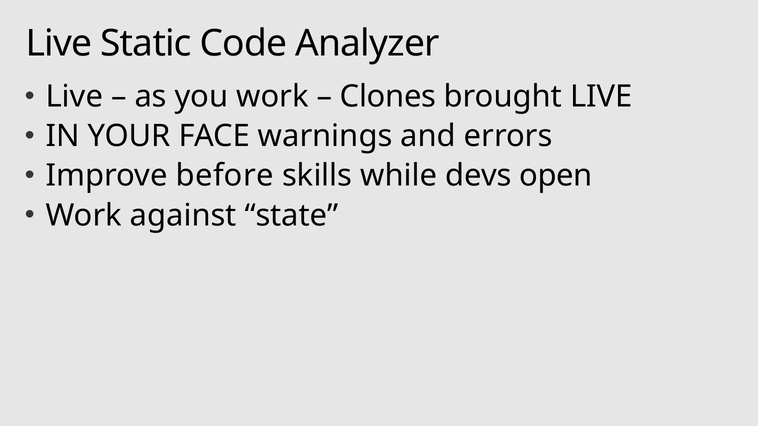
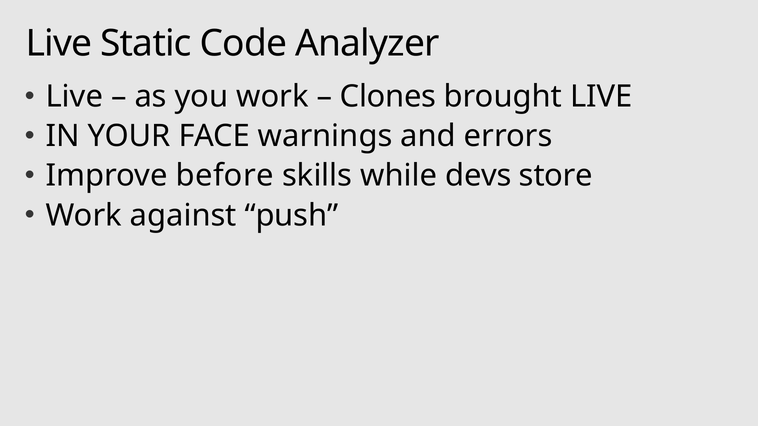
open: open -> store
state: state -> push
